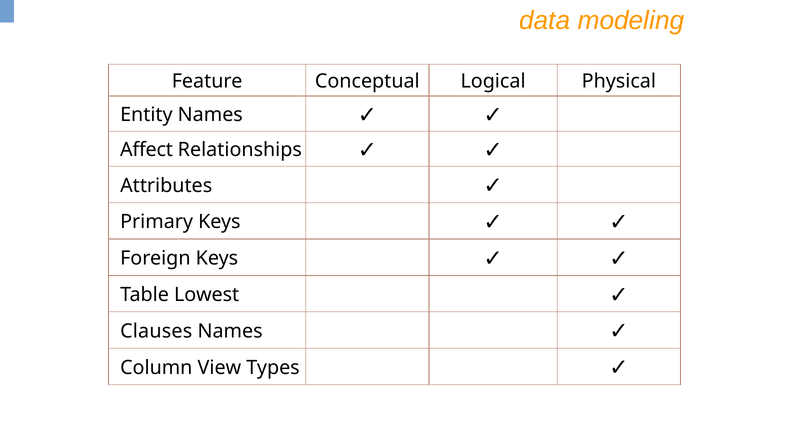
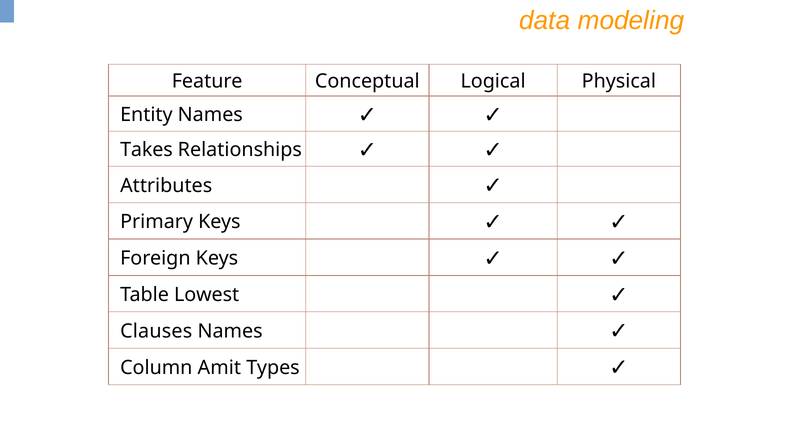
Affect: Affect -> Takes
View: View -> Amit
